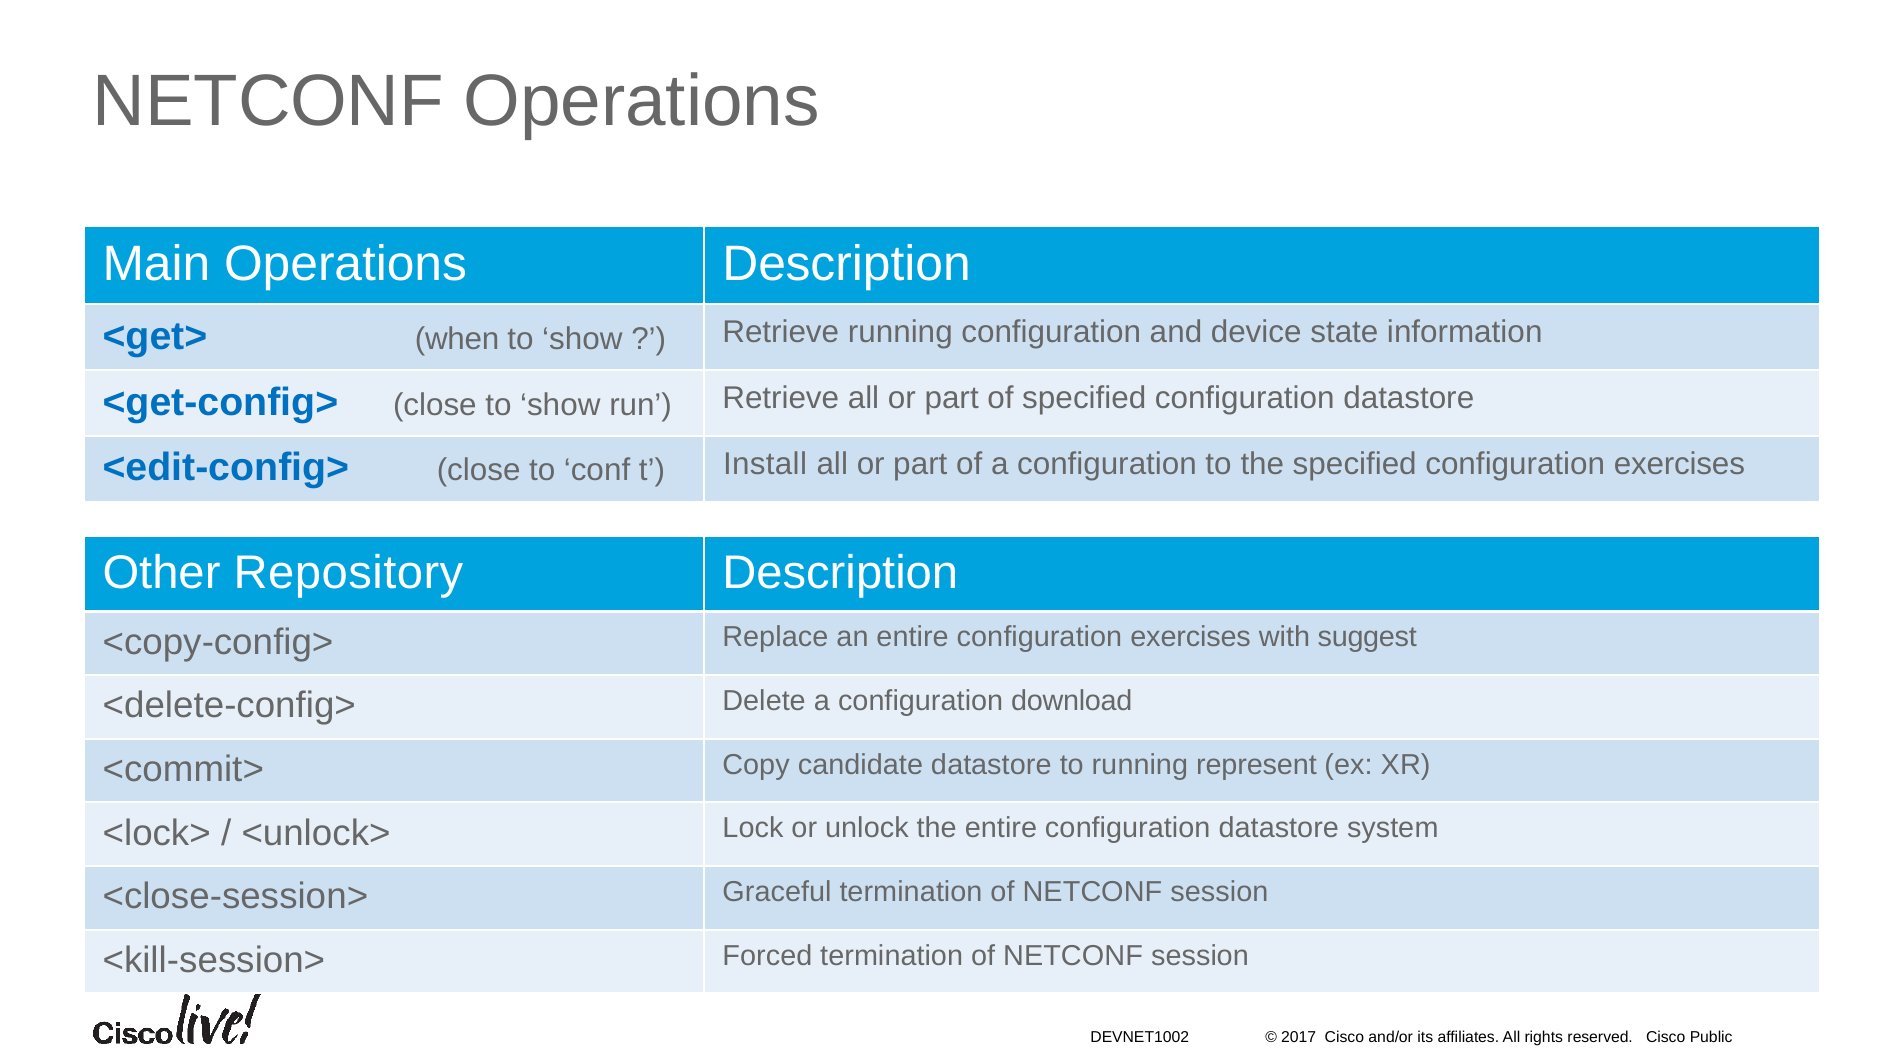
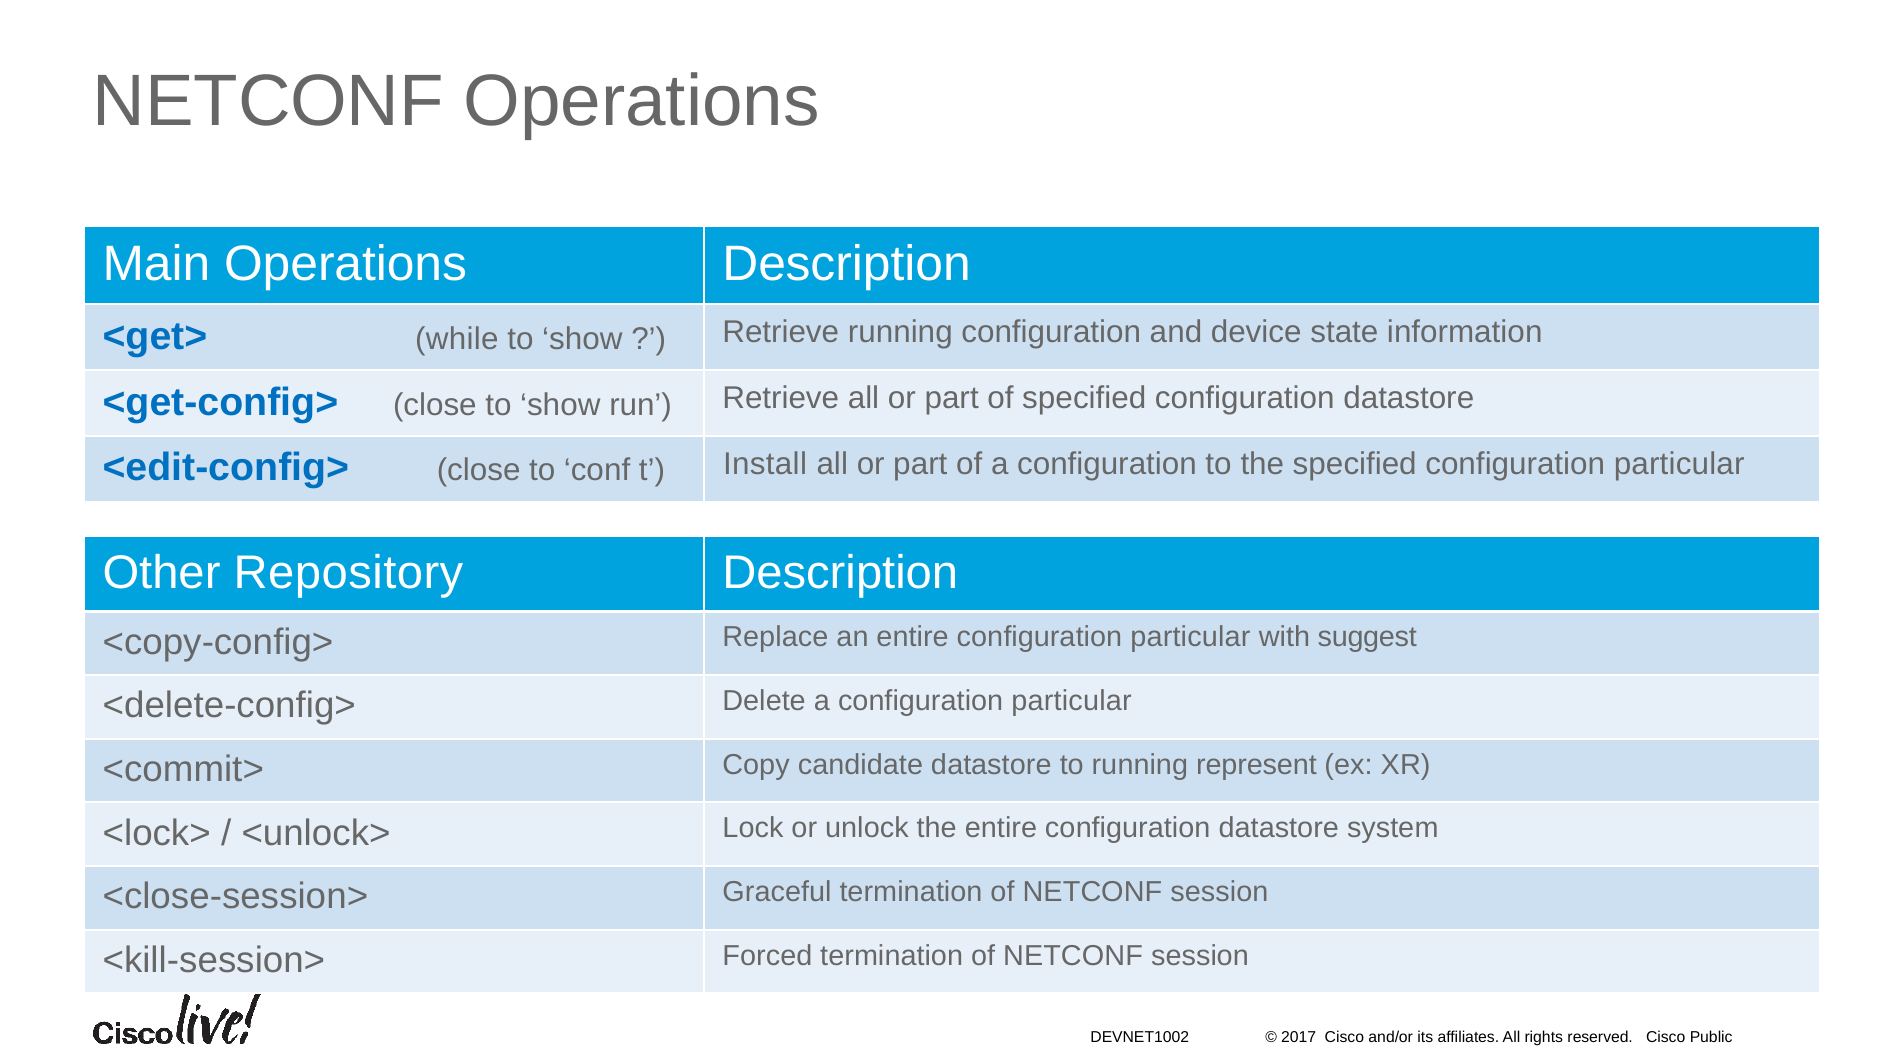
when: when -> while
specified configuration exercises: exercises -> particular
entire configuration exercises: exercises -> particular
a configuration download: download -> particular
